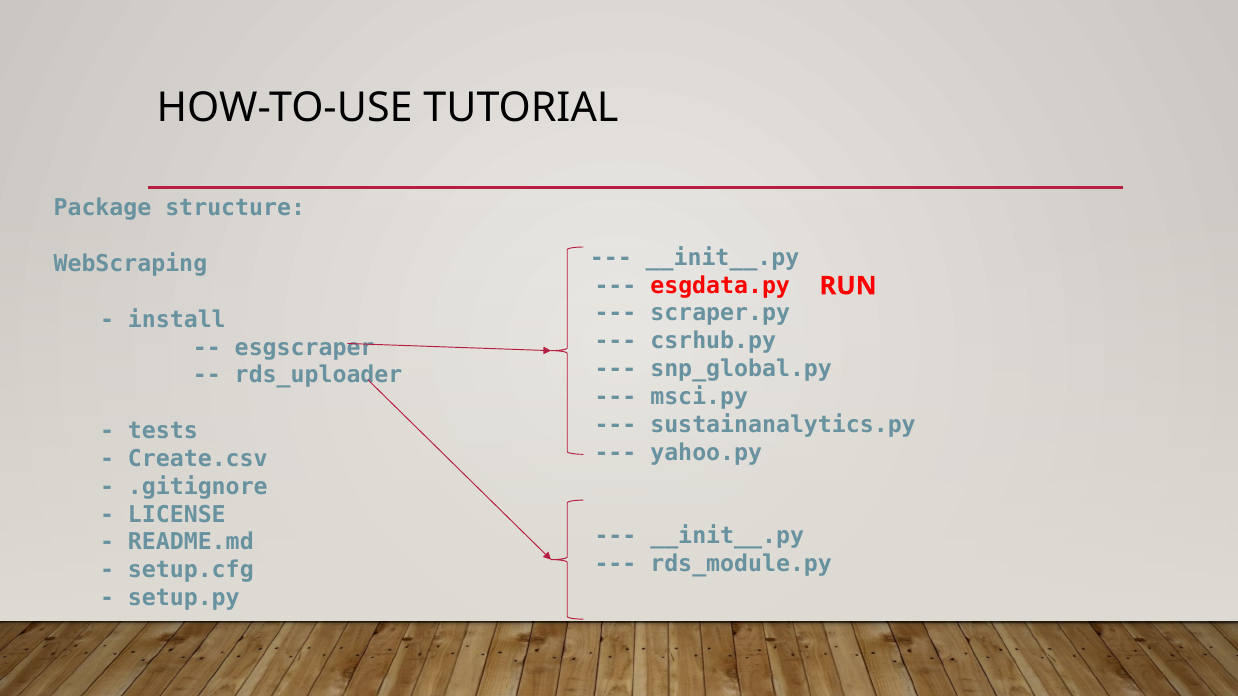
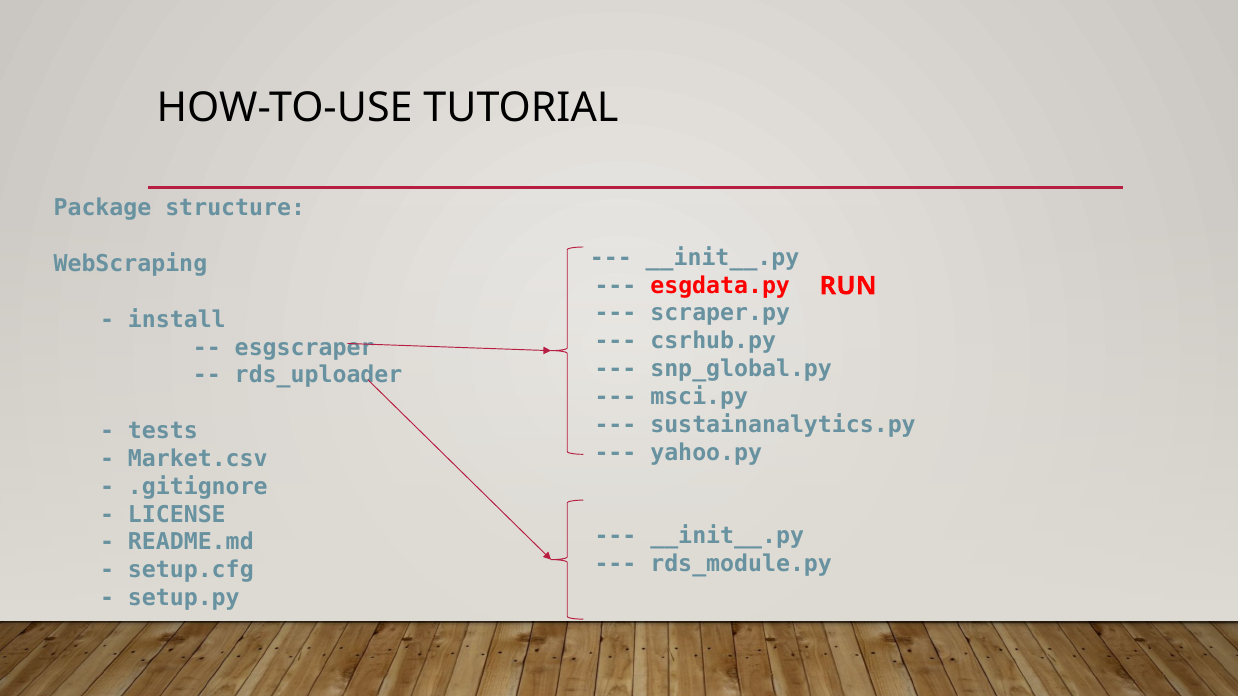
Create.csv: Create.csv -> Market.csv
